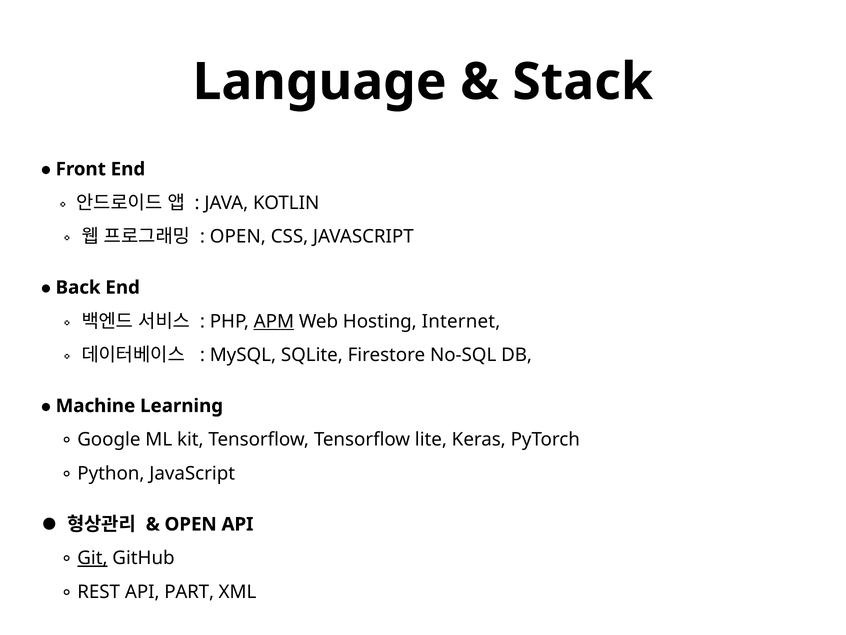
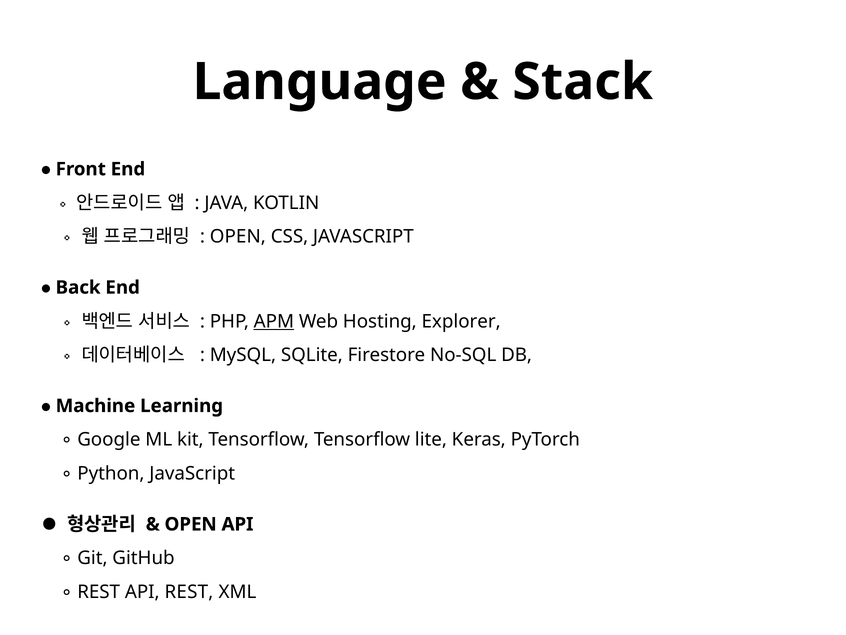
Internet: Internet -> Explorer
Git underline: present -> none
API PART: PART -> REST
